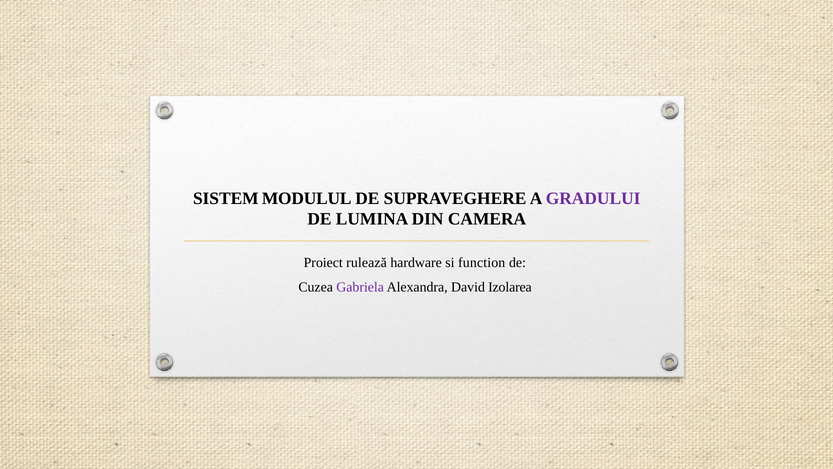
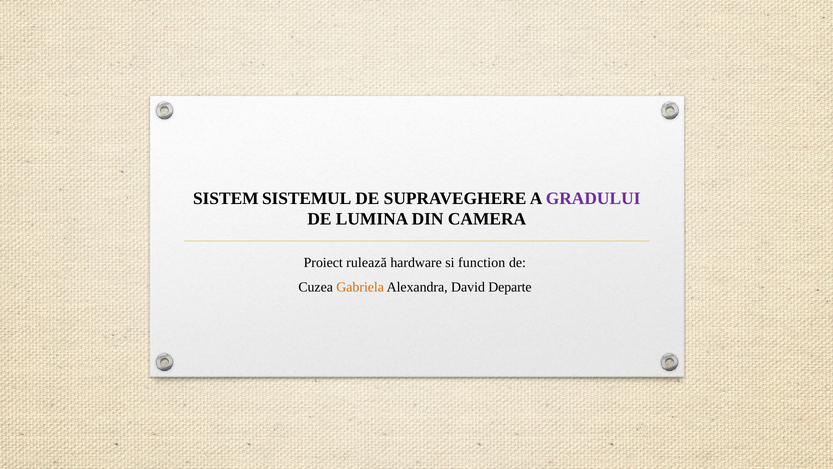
MODULUL: MODULUL -> SISTEMUL
Gabriela colour: purple -> orange
Izolarea: Izolarea -> Departe
